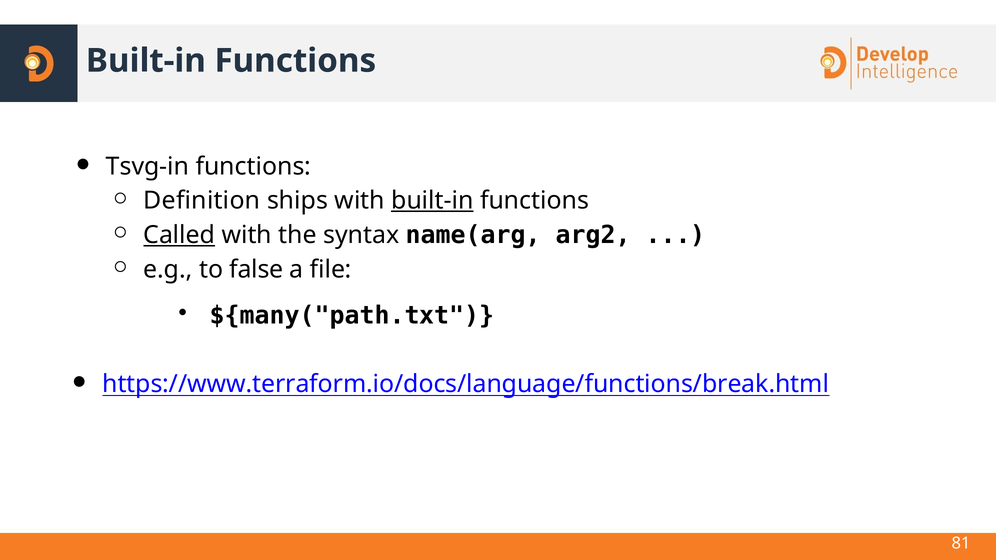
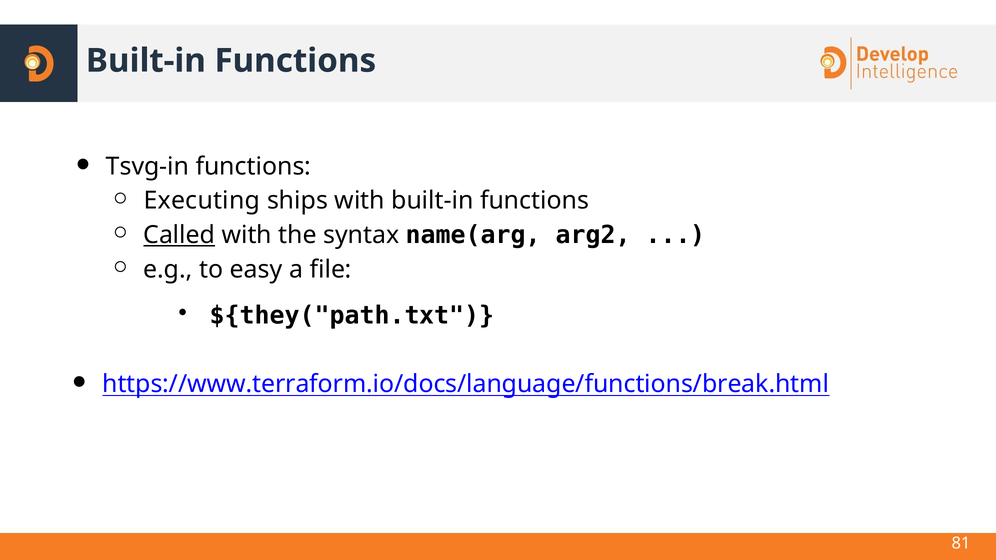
Definition: Definition -> Executing
built-in at (432, 201) underline: present -> none
false: false -> easy
${many("path.txt: ${many("path.txt -> ${they("path.txt
